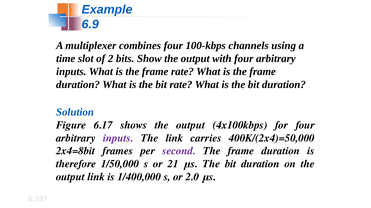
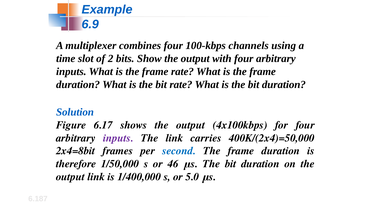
second colour: purple -> blue
21: 21 -> 46
2.0: 2.0 -> 5.0
